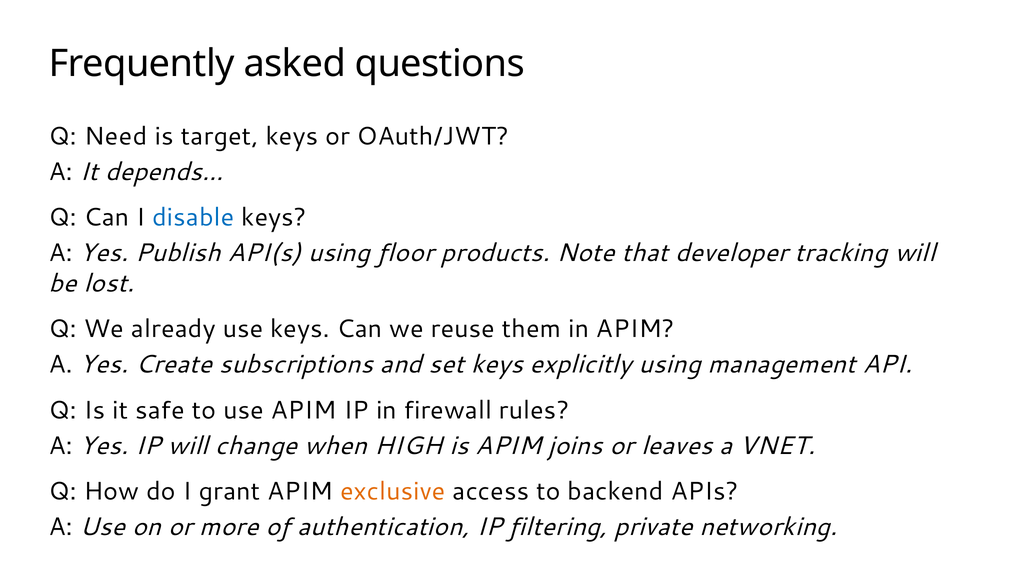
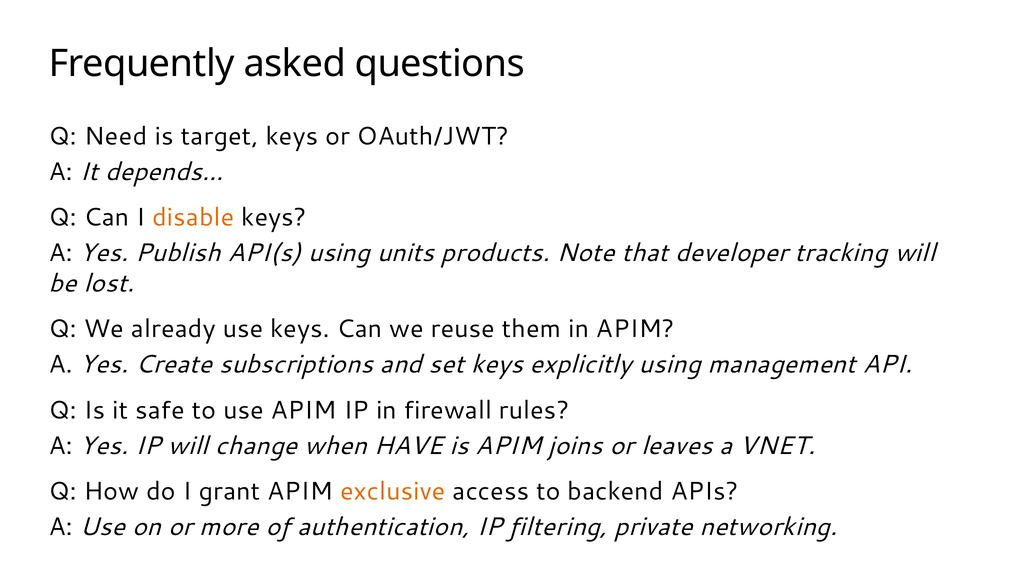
disable colour: blue -> orange
floor: floor -> units
HIGH: HIGH -> HAVE
